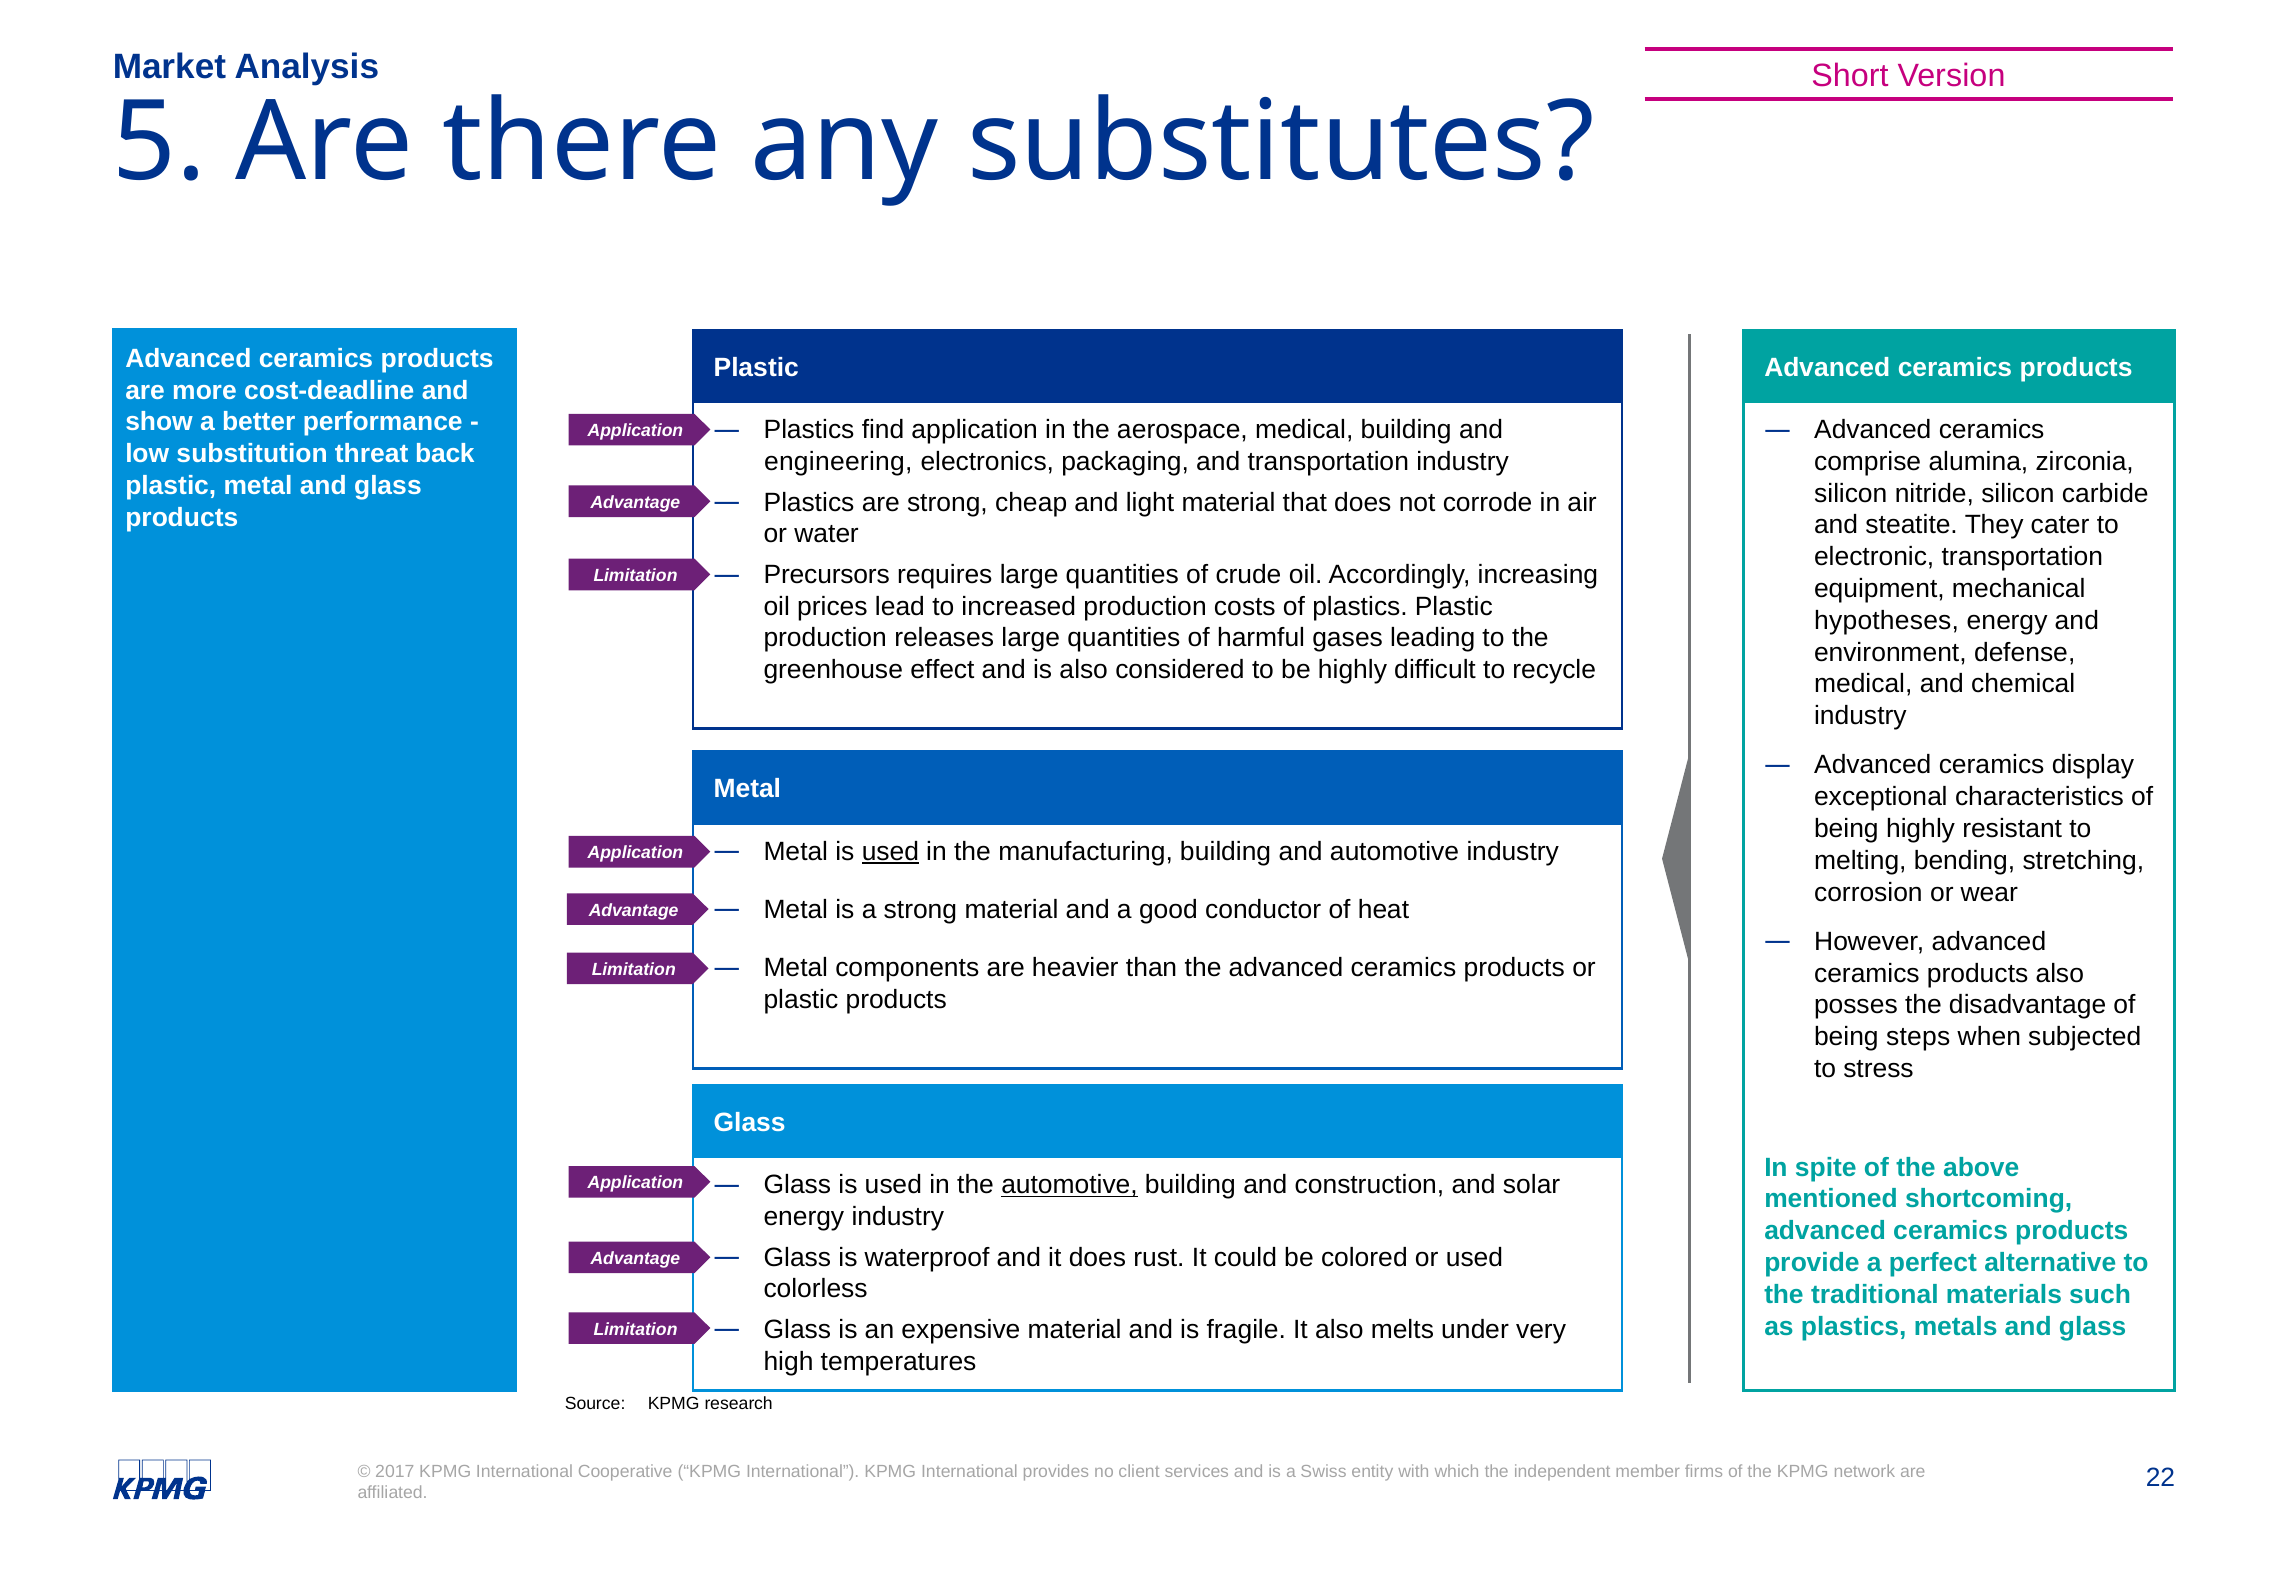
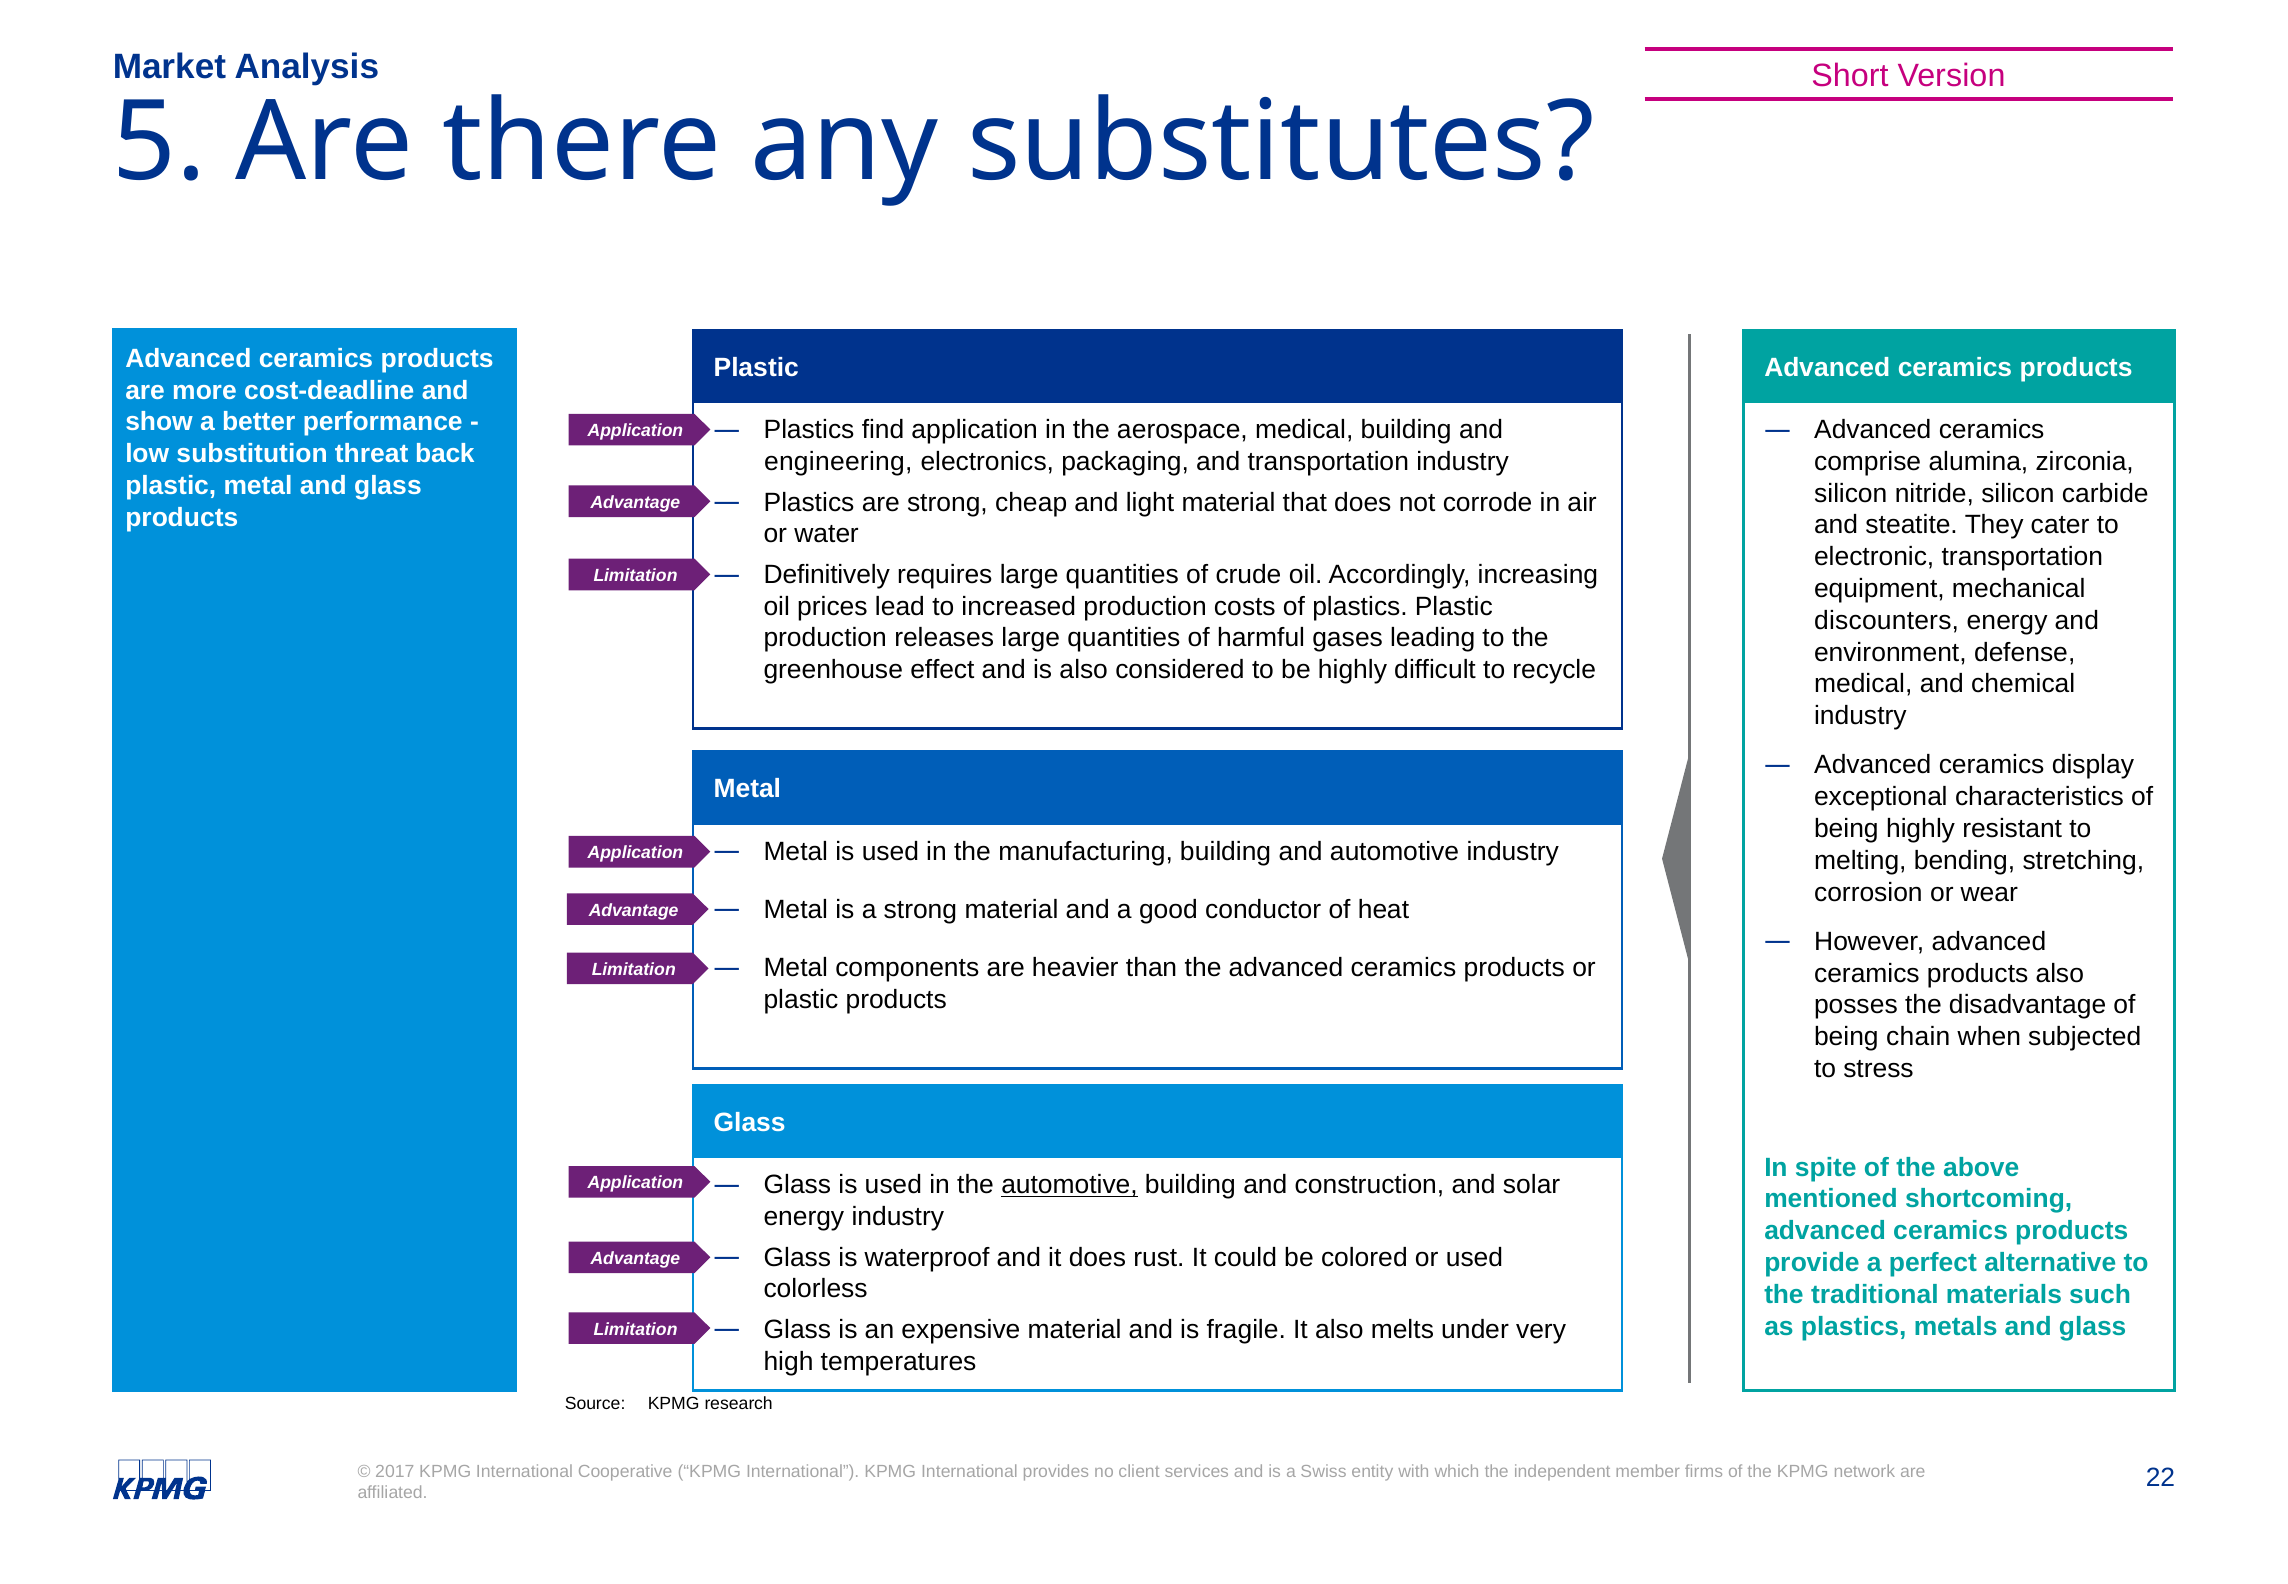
Precursors: Precursors -> Definitively
hypotheses: hypotheses -> discounters
used at (890, 851) underline: present -> none
steps: steps -> chain
